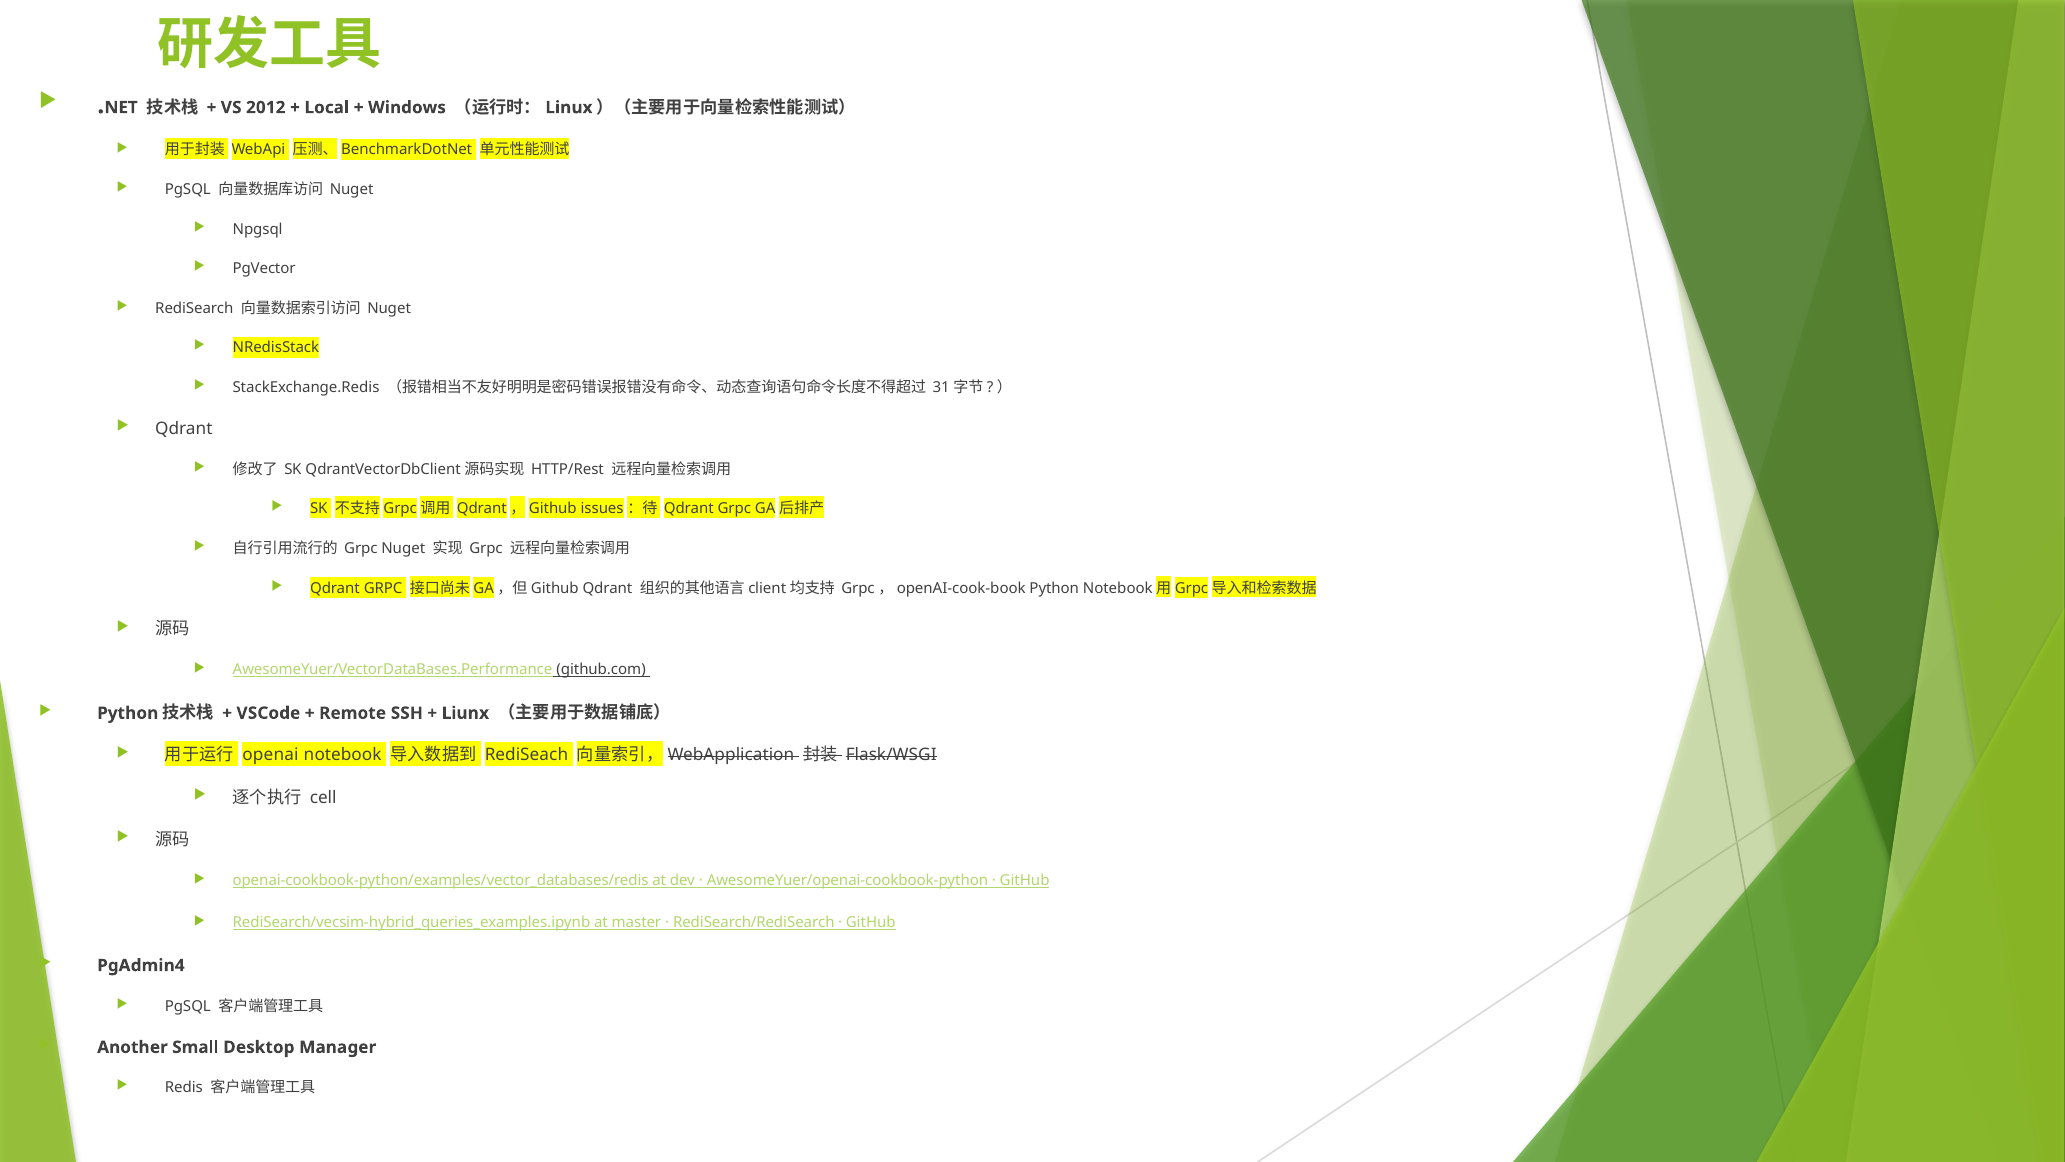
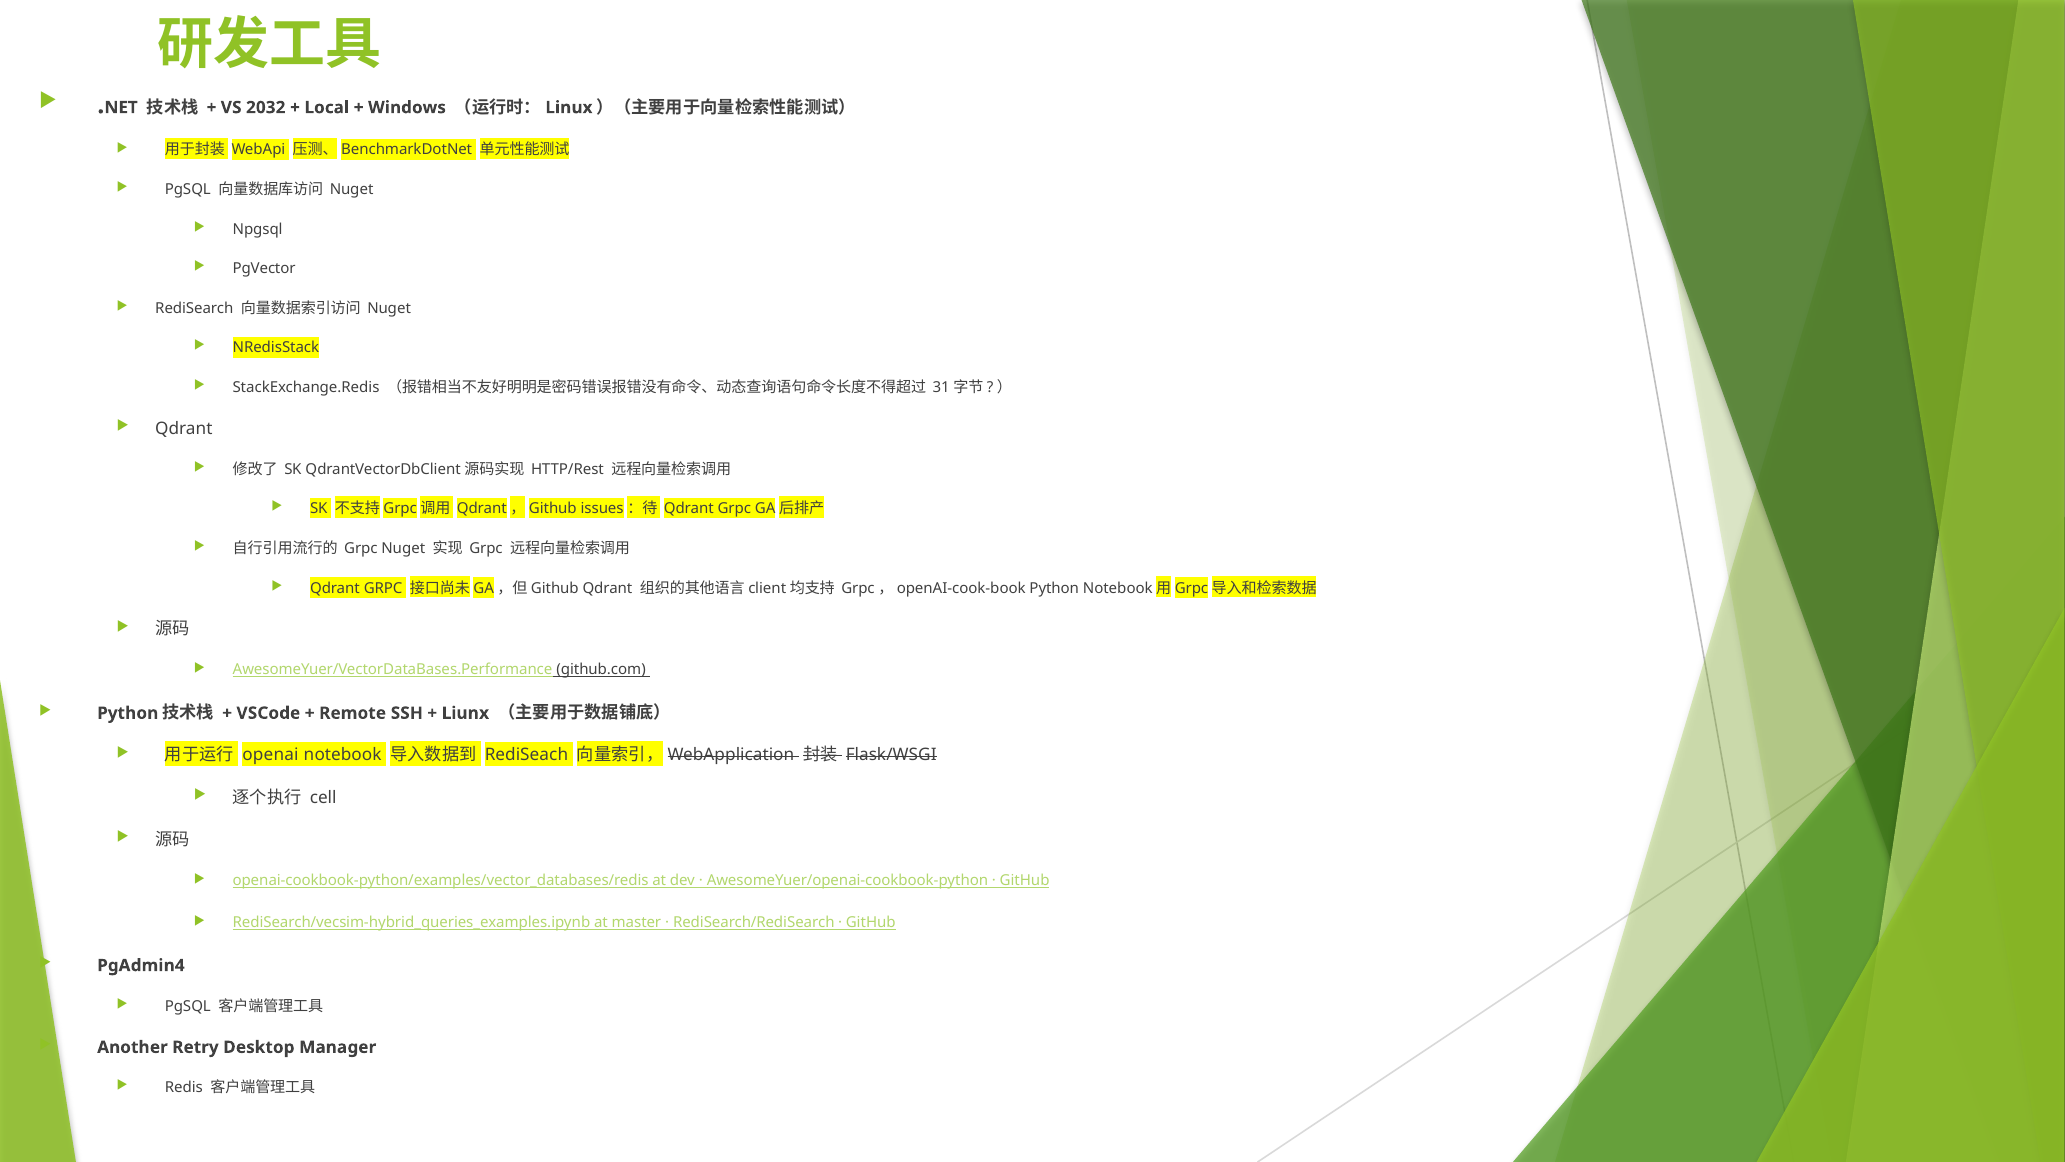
2012: 2012 -> 2032
Small: Small -> Retry
